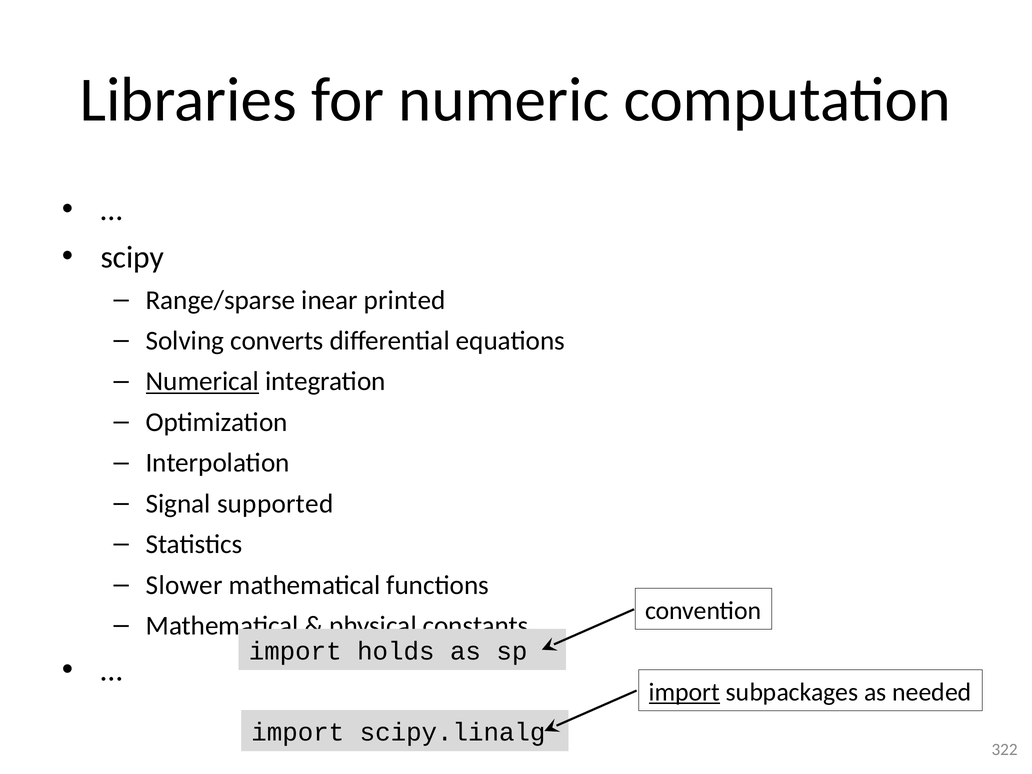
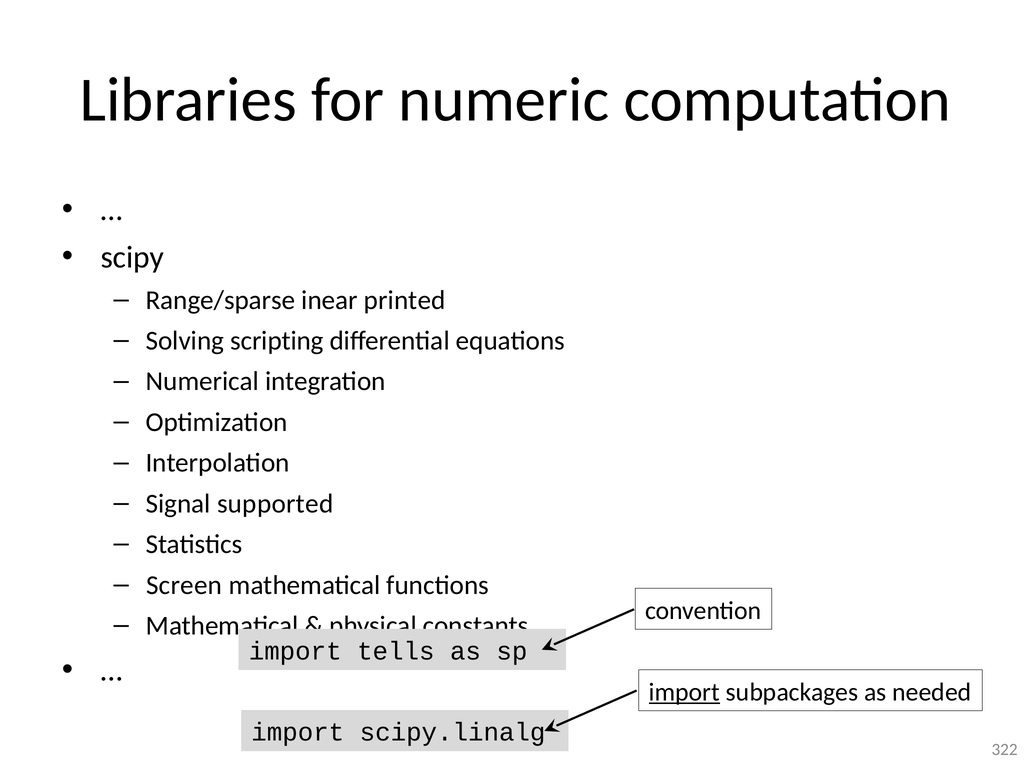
converts: converts -> scripting
Numerical underline: present -> none
Slower: Slower -> Screen
holds: holds -> tells
